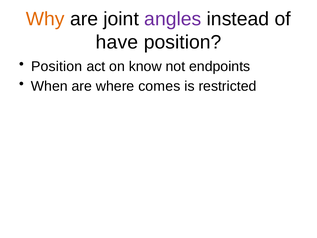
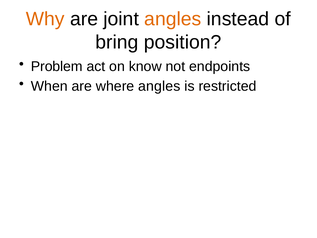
angles at (173, 19) colour: purple -> orange
have: have -> bring
Position at (57, 67): Position -> Problem
where comes: comes -> angles
